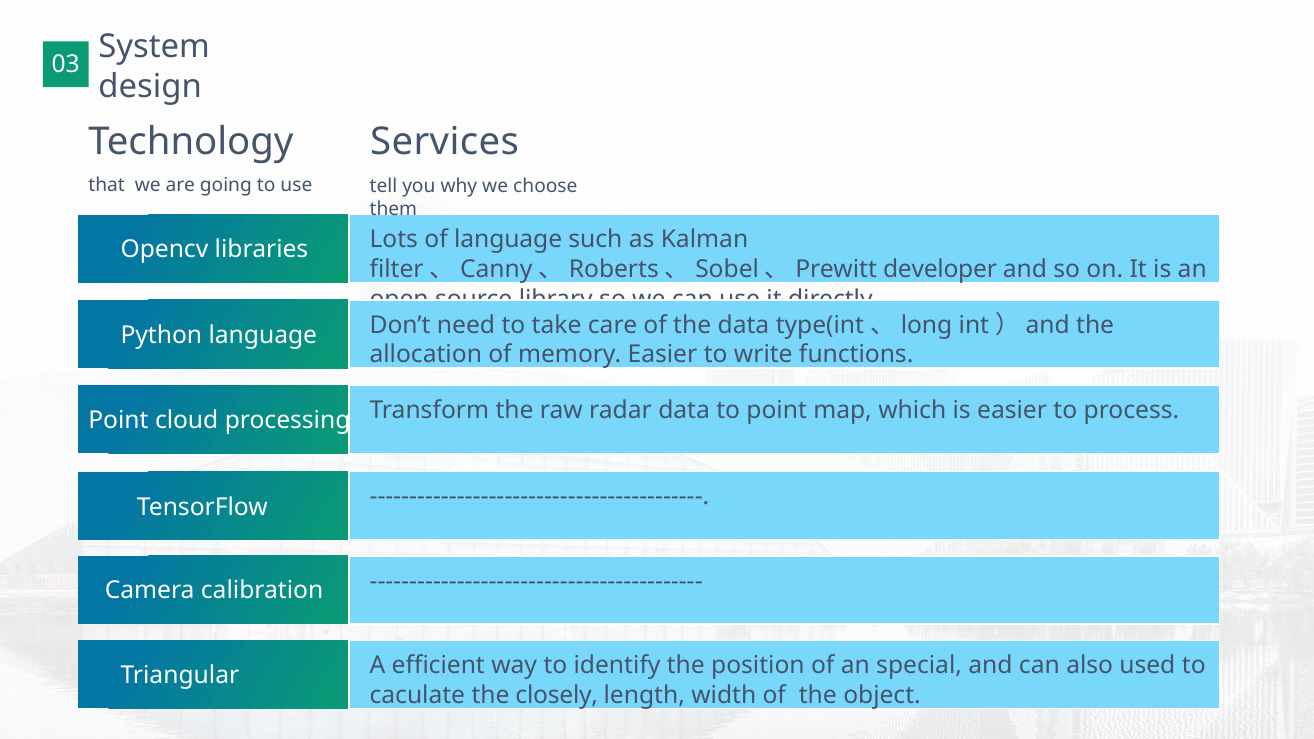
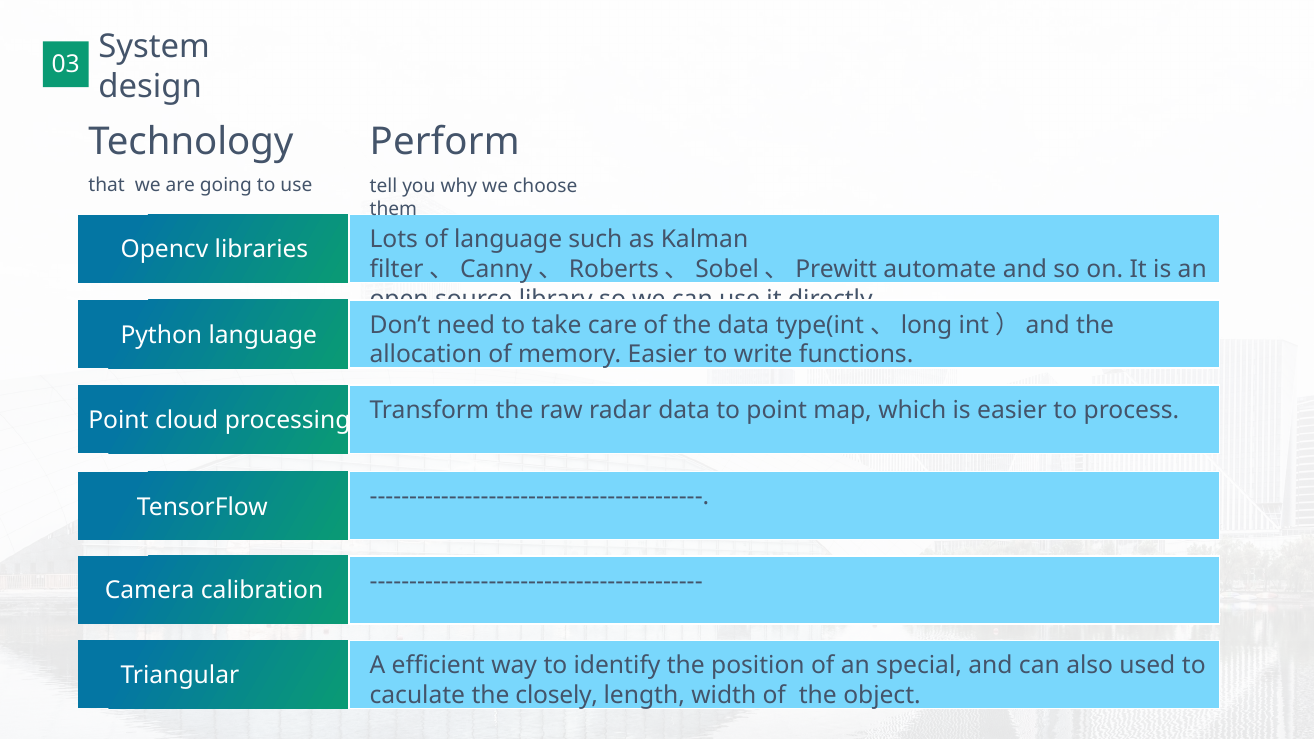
Services: Services -> Perform
developer: developer -> automate
